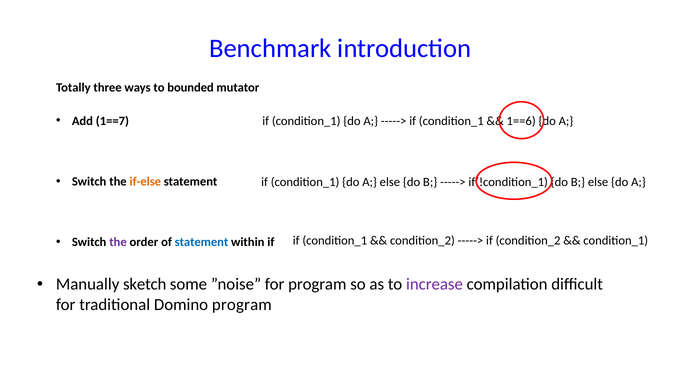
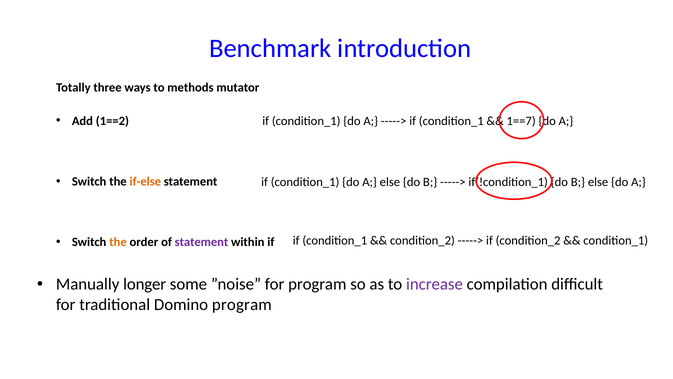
bounded: bounded -> methods
1==7: 1==7 -> 1==2
1==6: 1==6 -> 1==7
the at (118, 242) colour: purple -> orange
statement at (201, 242) colour: blue -> purple
sketch: sketch -> longer
